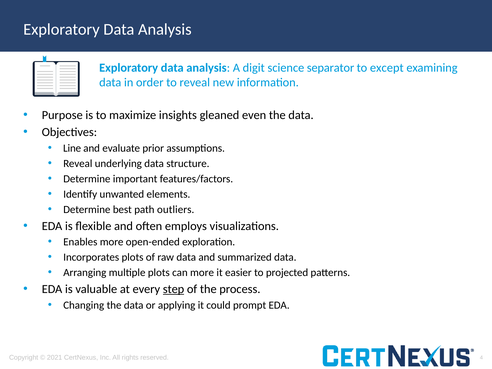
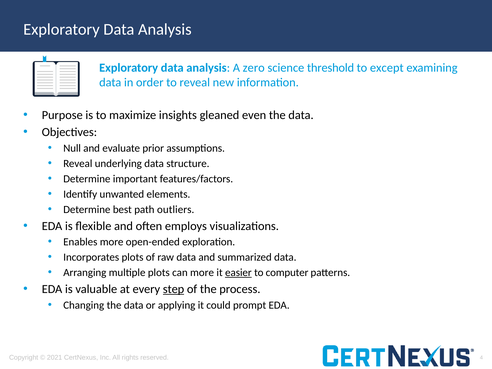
digit: digit -> zero
separator: separator -> threshold
Line: Line -> Null
easier underline: none -> present
projected: projected -> computer
